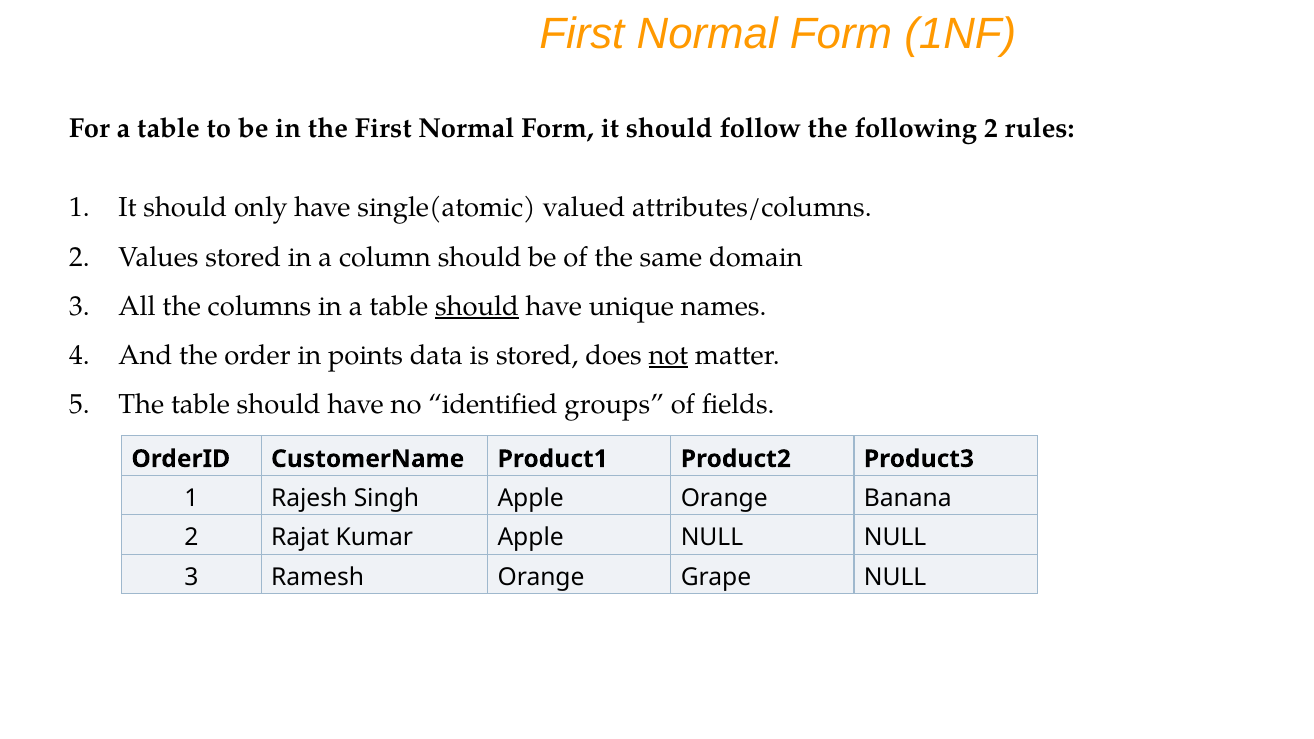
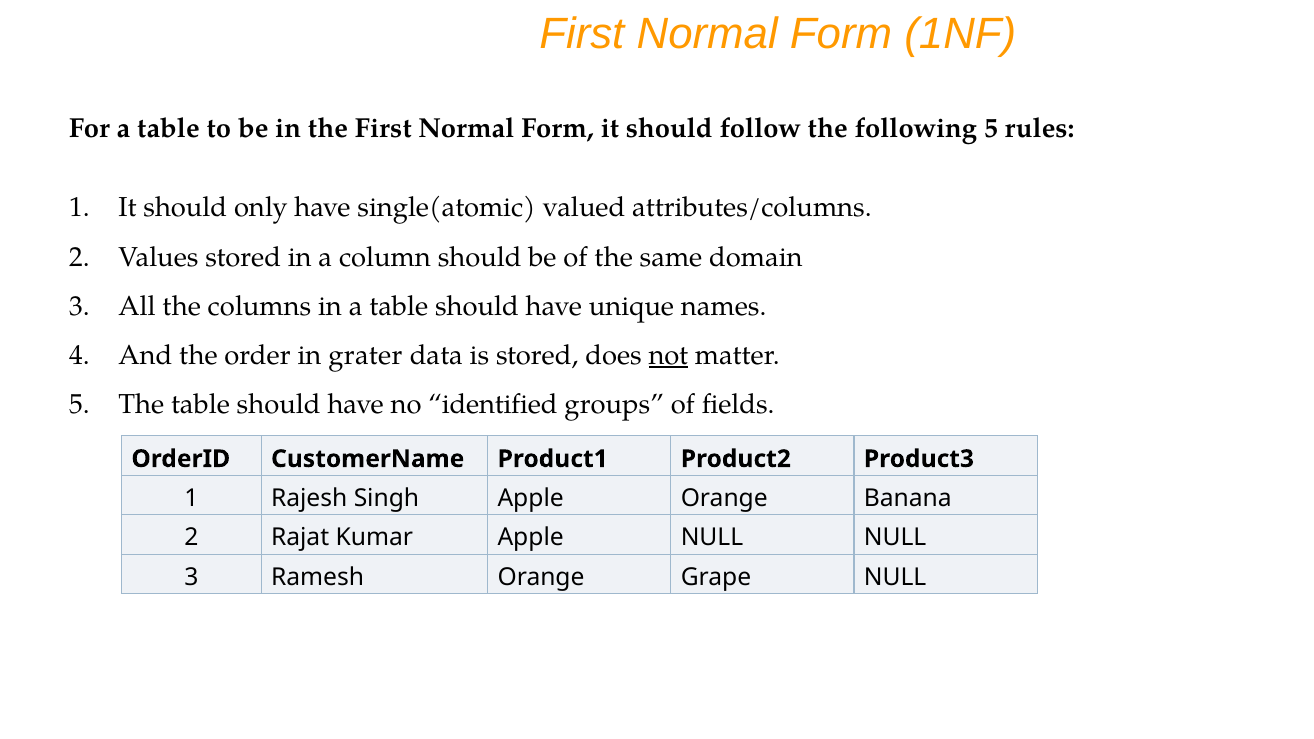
following 2: 2 -> 5
should at (477, 306) underline: present -> none
points: points -> grater
